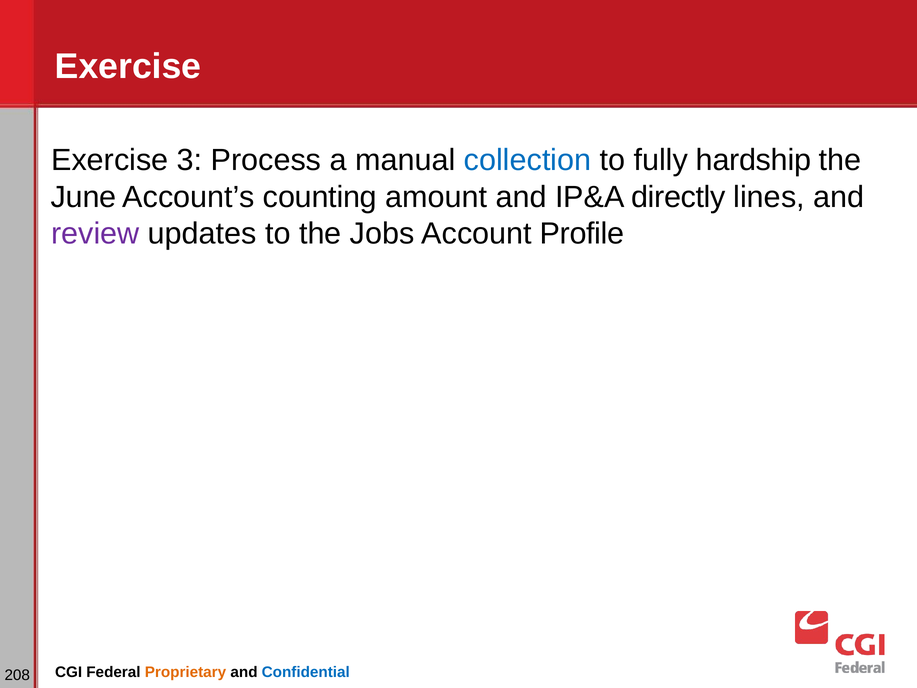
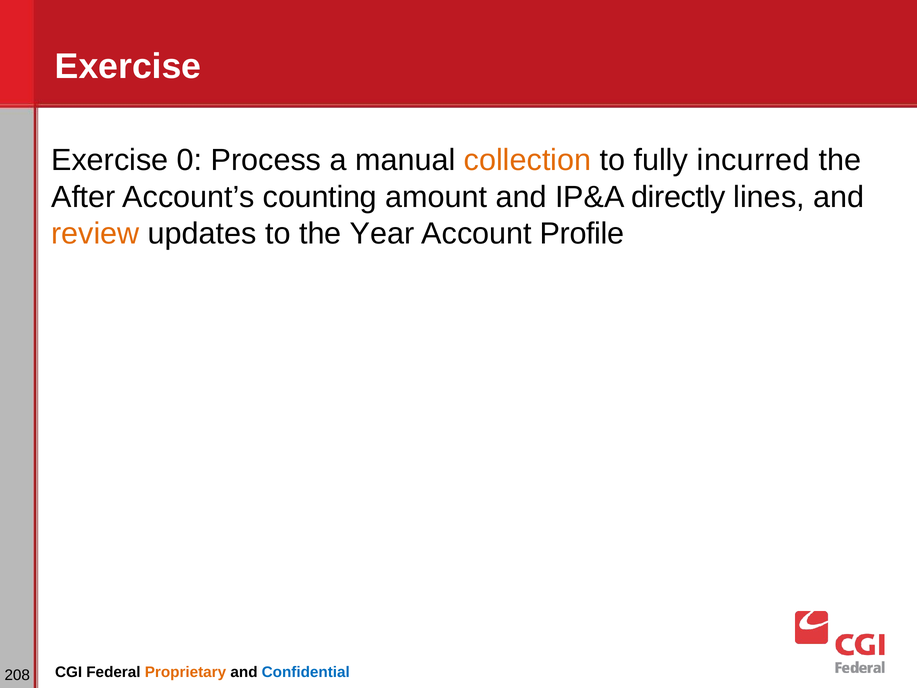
3: 3 -> 0
collection colour: blue -> orange
hardship: hardship -> incurred
June: June -> After
review colour: purple -> orange
Jobs: Jobs -> Year
